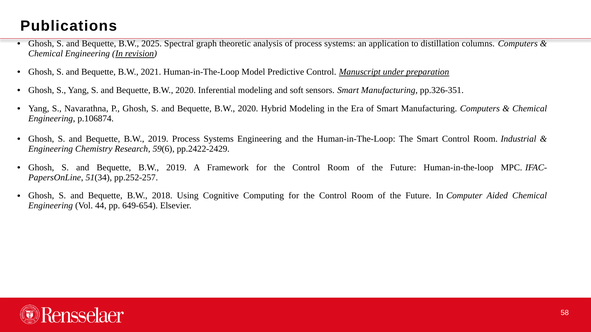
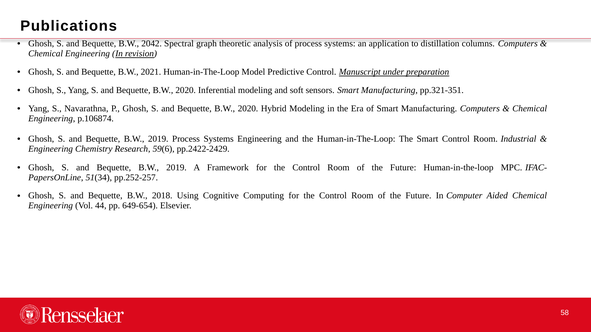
2025: 2025 -> 2042
pp.326-351: pp.326-351 -> pp.321-351
